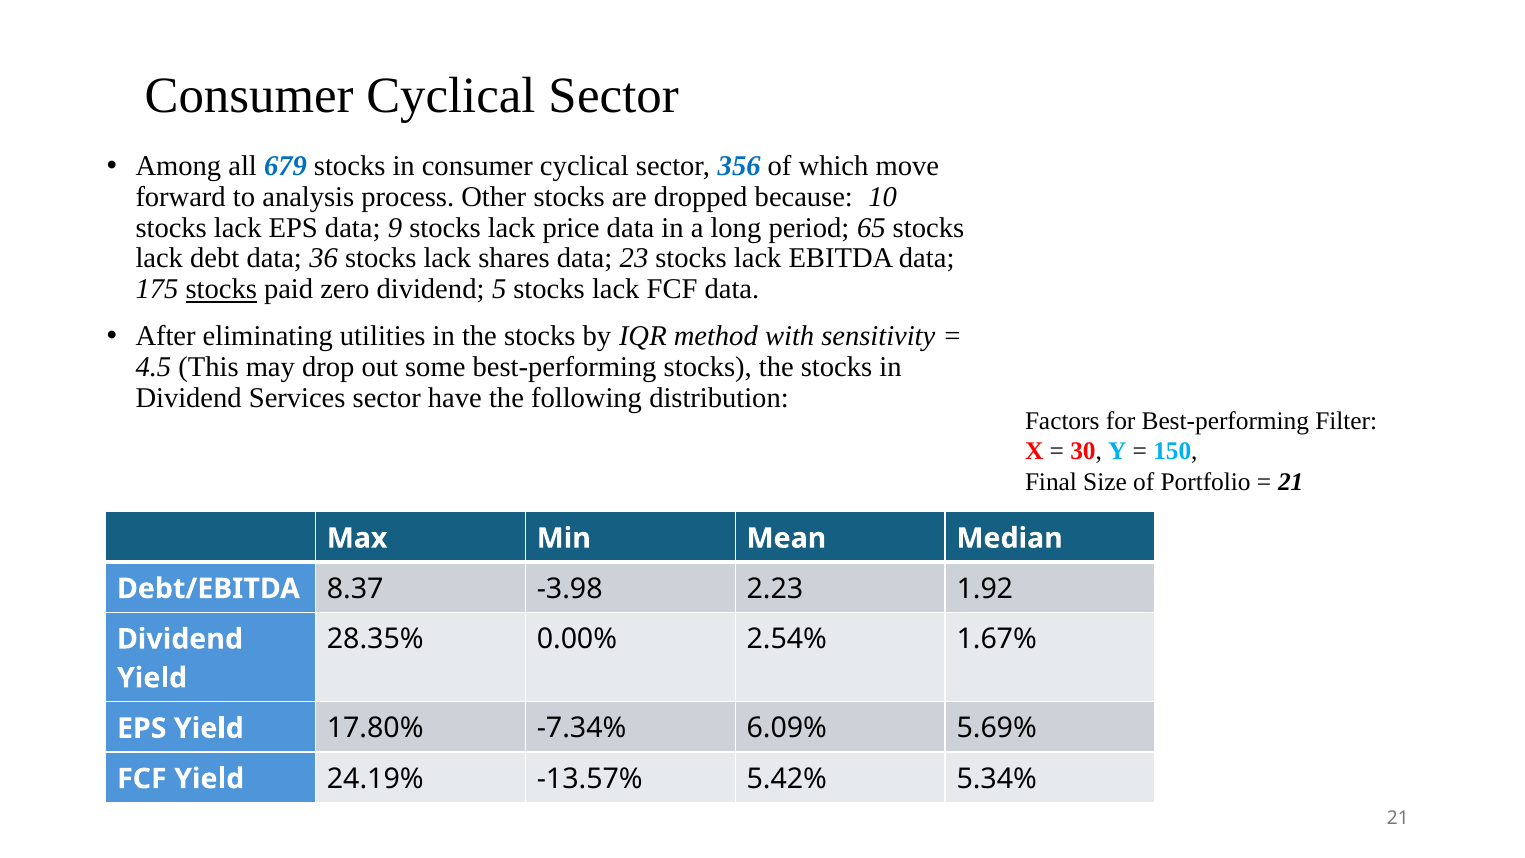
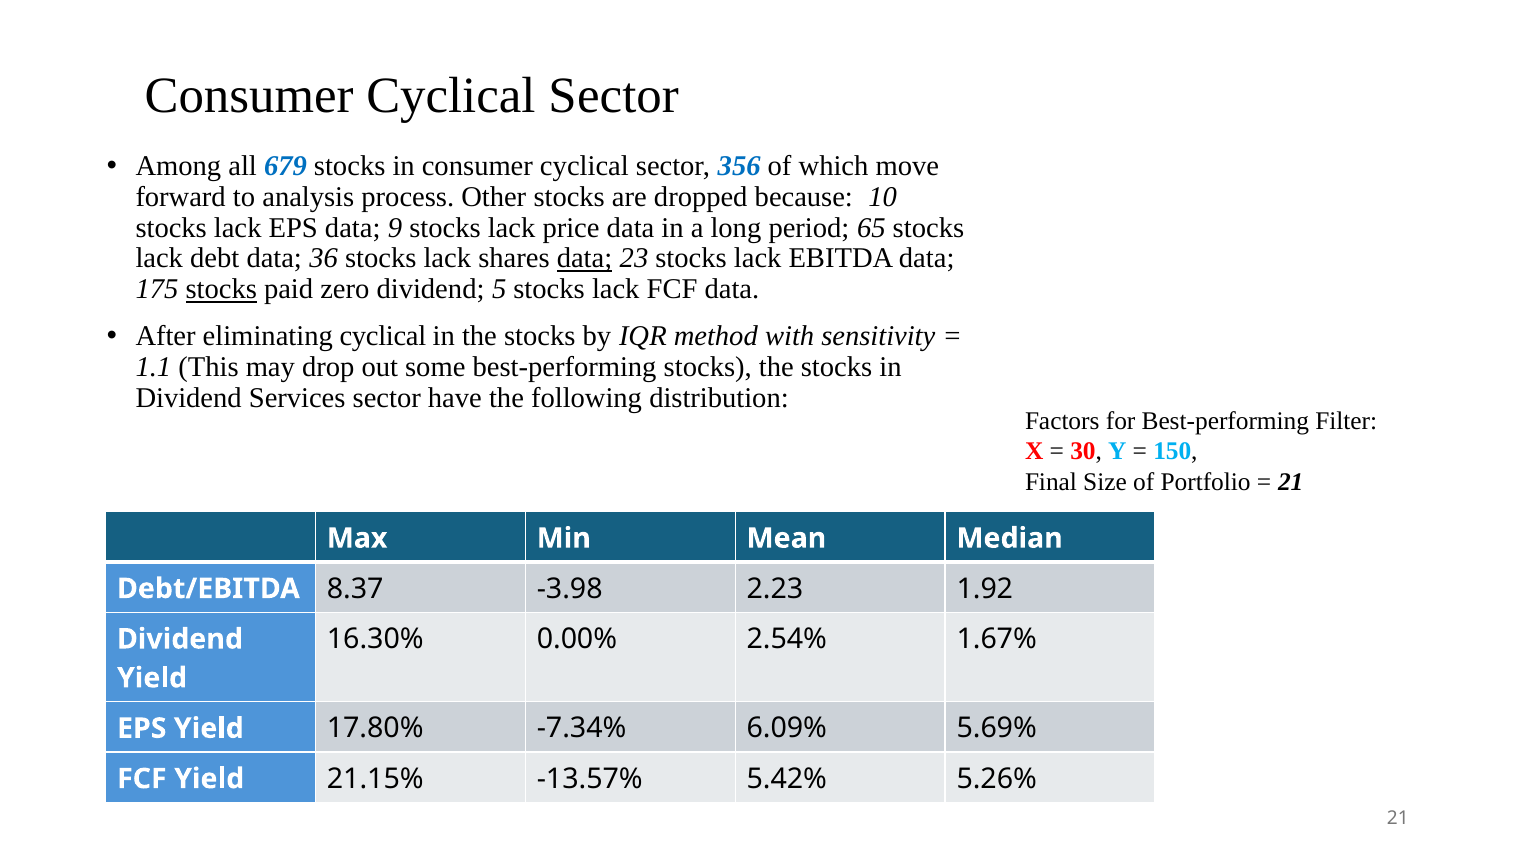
data at (585, 258) underline: none -> present
eliminating utilities: utilities -> cyclical
4.5: 4.5 -> 1.1
28.35%: 28.35% -> 16.30%
24.19%: 24.19% -> 21.15%
5.34%: 5.34% -> 5.26%
